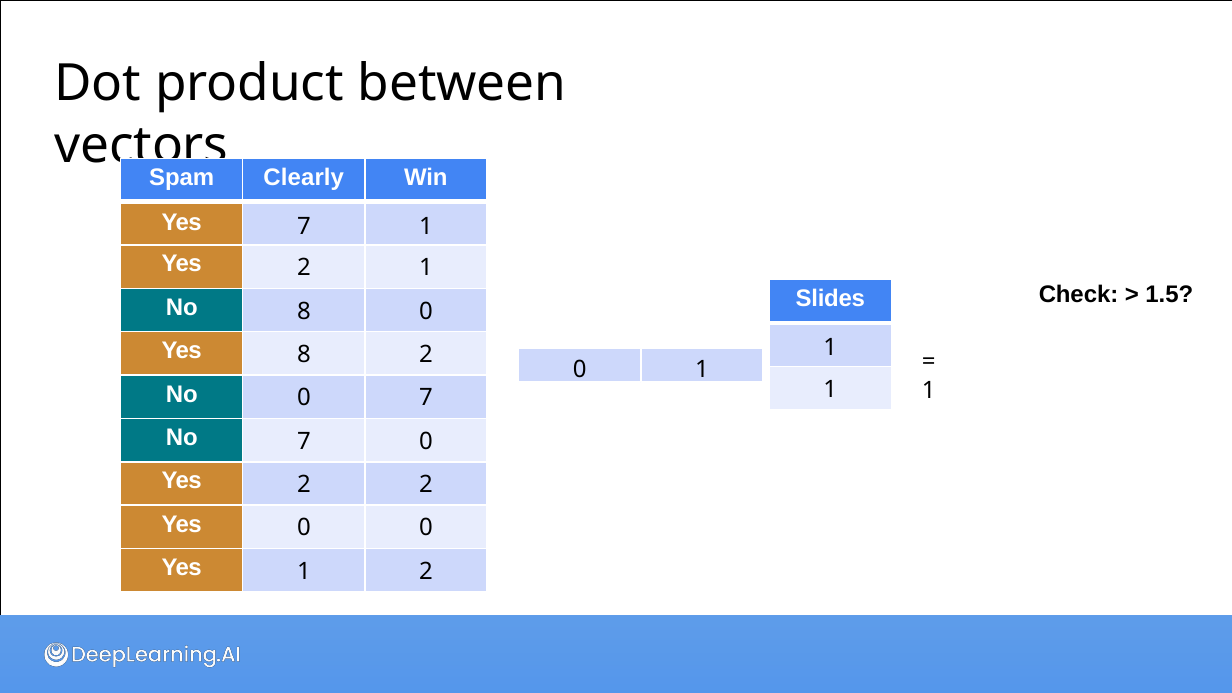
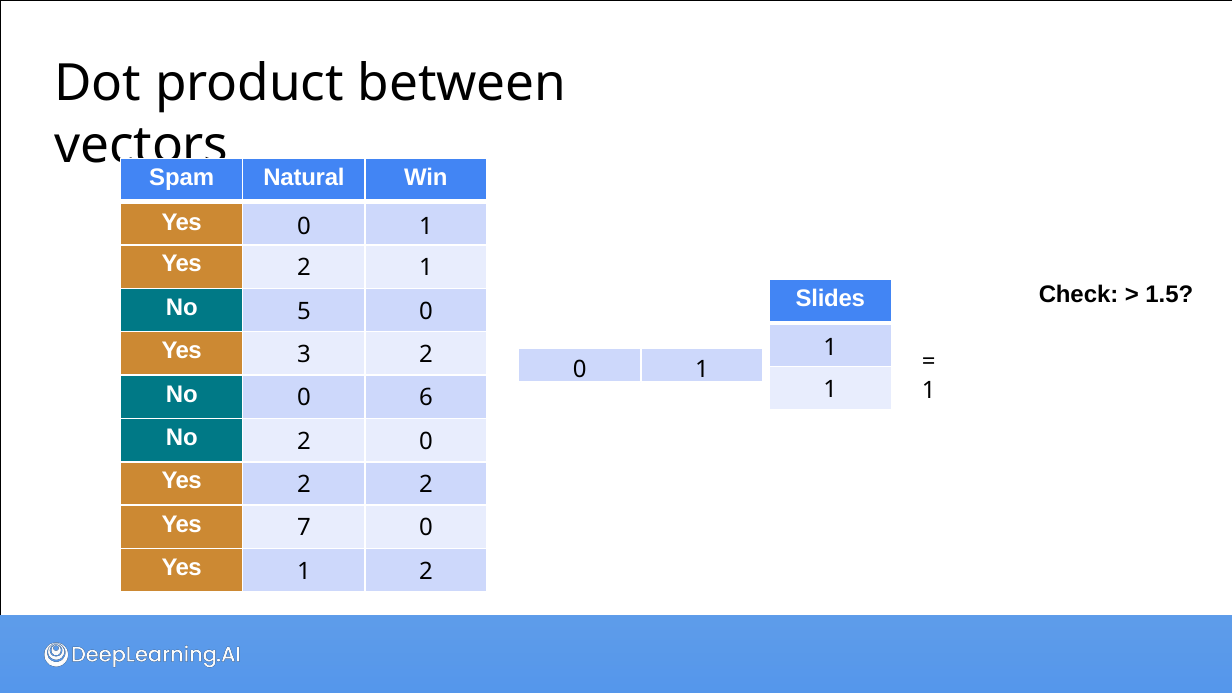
Clearly: Clearly -> Natural
Yes 7: 7 -> 0
No 8: 8 -> 5
Yes 8: 8 -> 3
0 7: 7 -> 6
No 7: 7 -> 2
Yes 0: 0 -> 7
